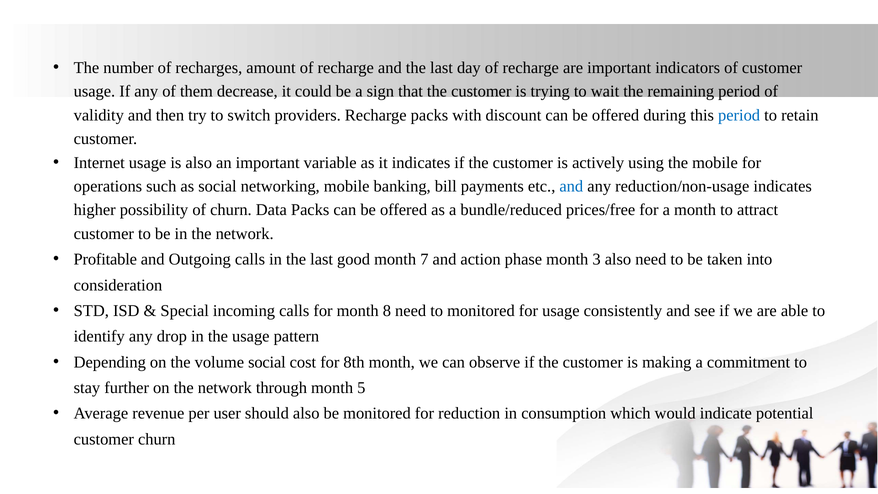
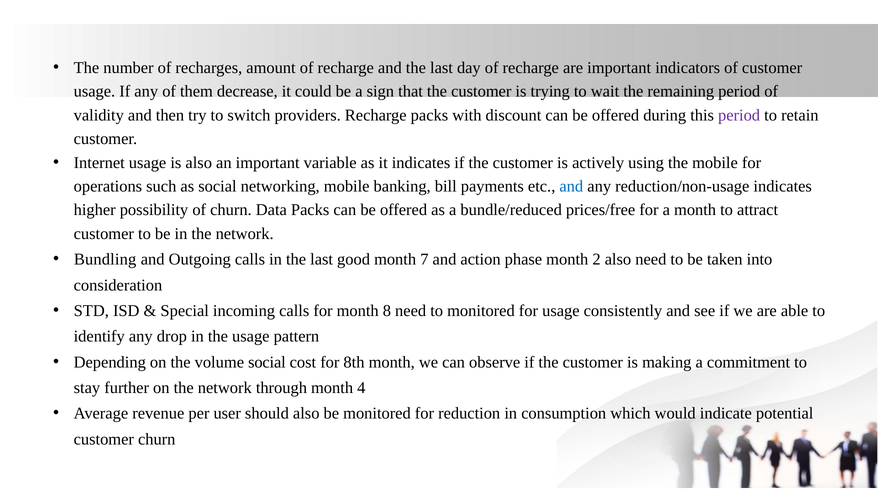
period at (739, 115) colour: blue -> purple
Profitable: Profitable -> Bundling
3: 3 -> 2
5: 5 -> 4
